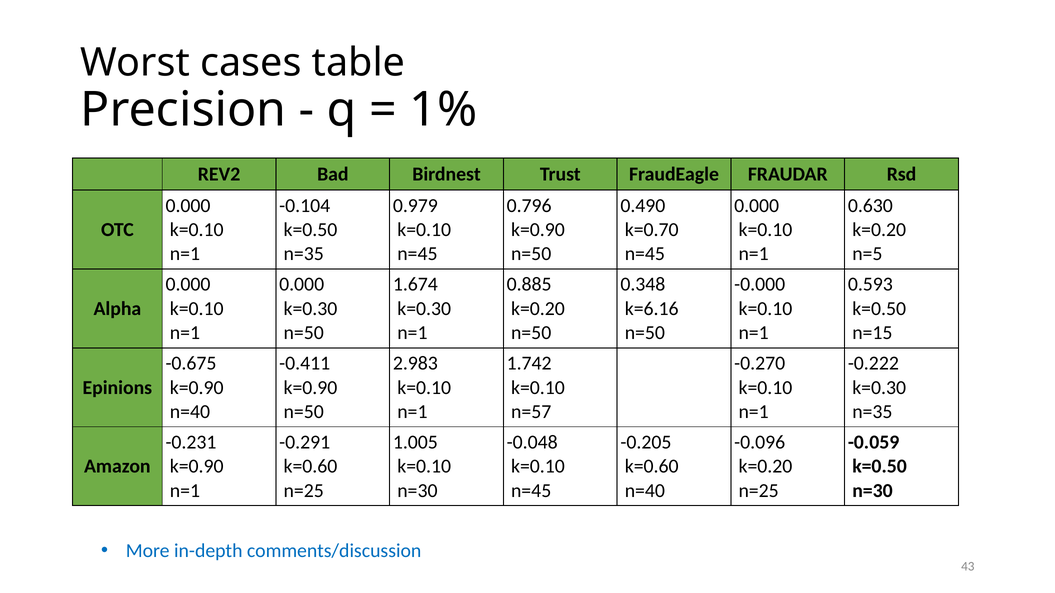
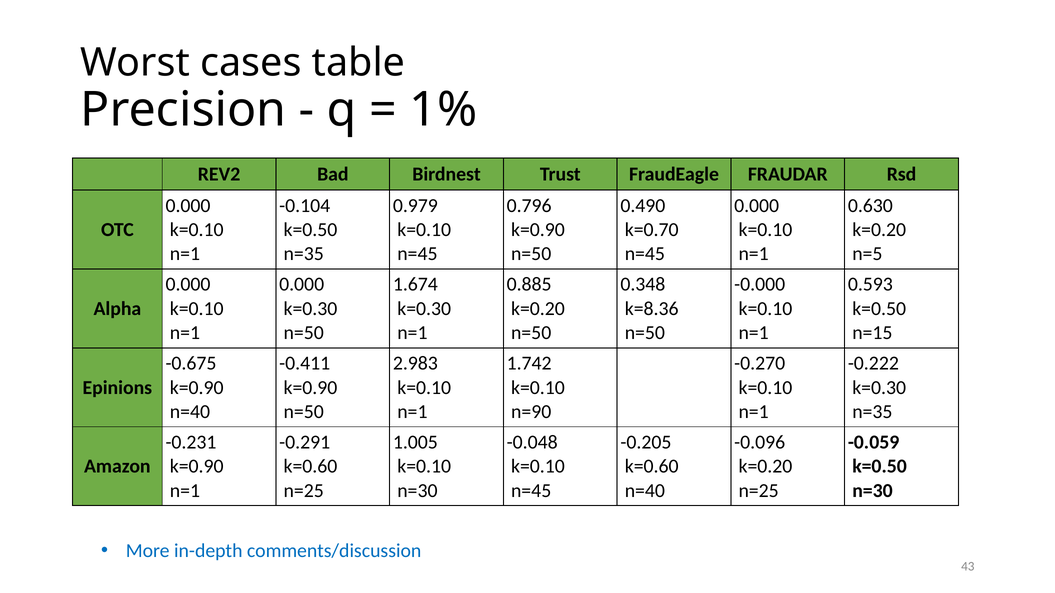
k=6.16: k=6.16 -> k=8.36
n=57: n=57 -> n=90
